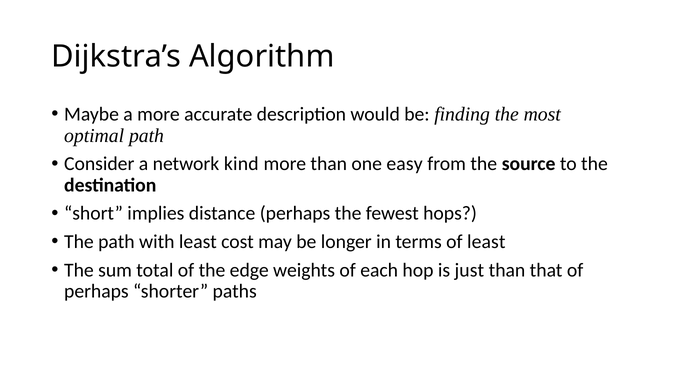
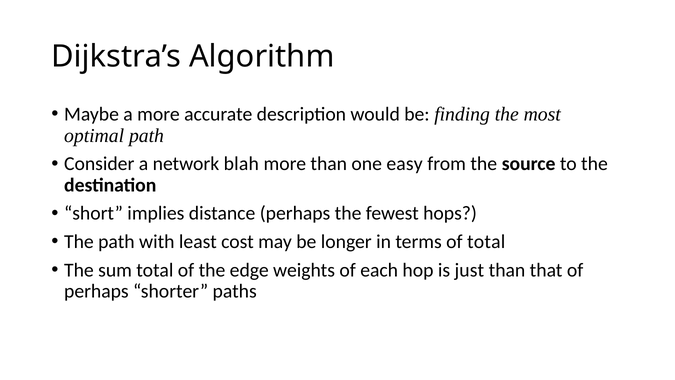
kind: kind -> blah
of least: least -> total
